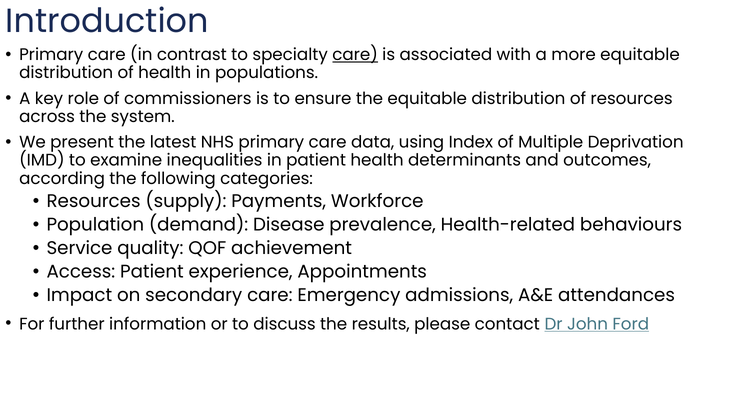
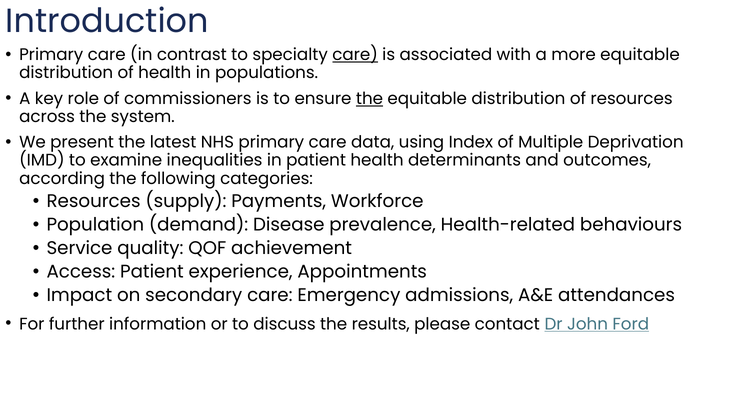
the at (369, 99) underline: none -> present
